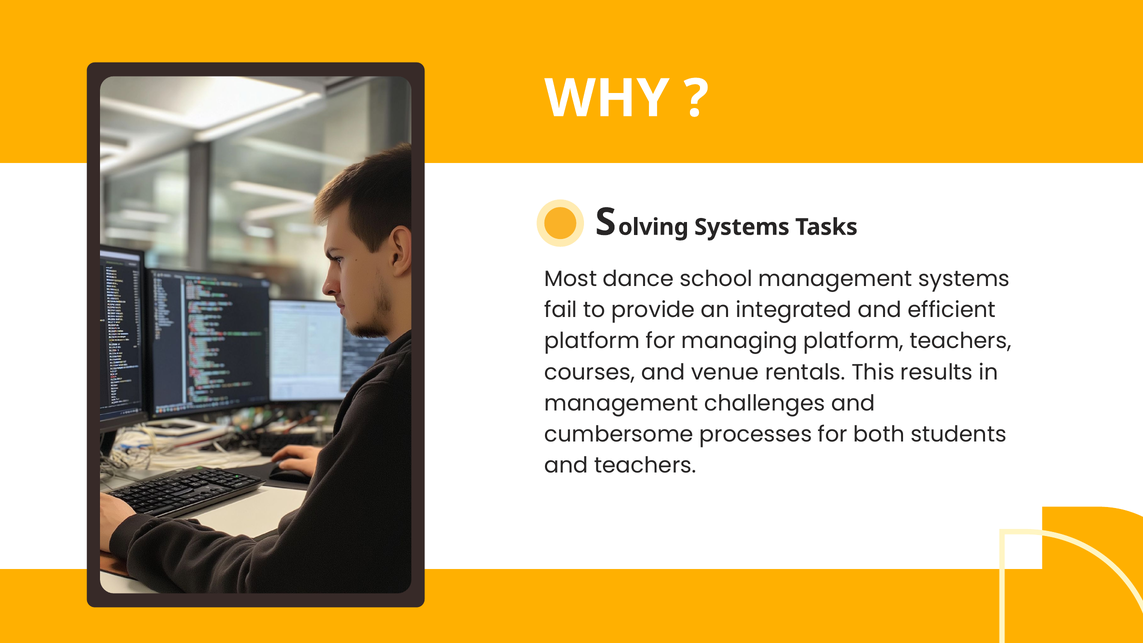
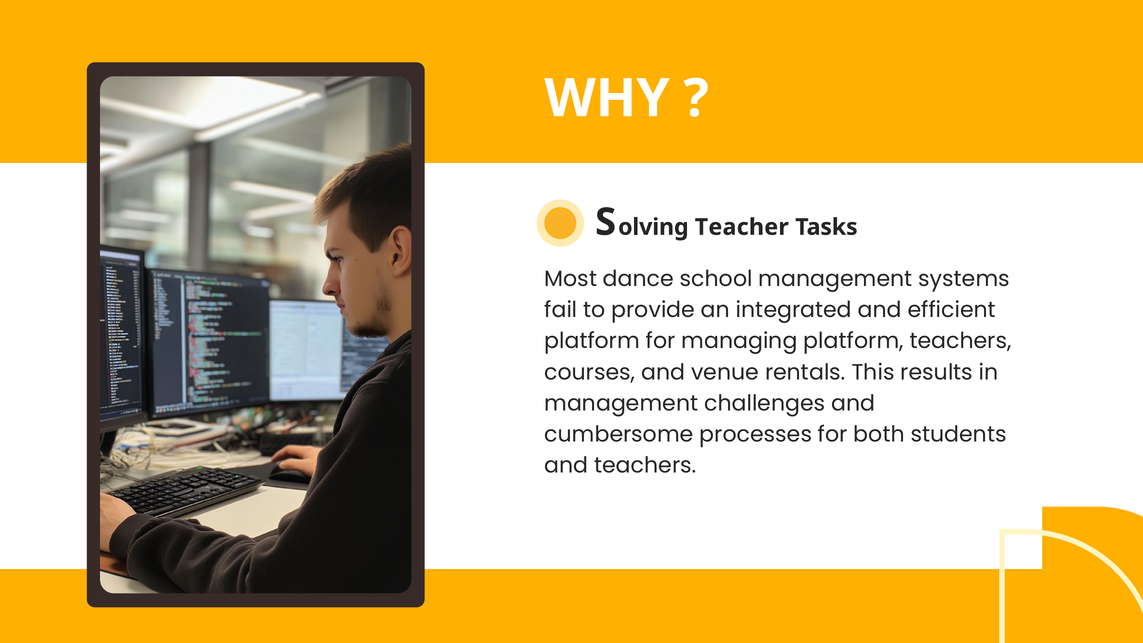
olving Systems: Systems -> Teacher
